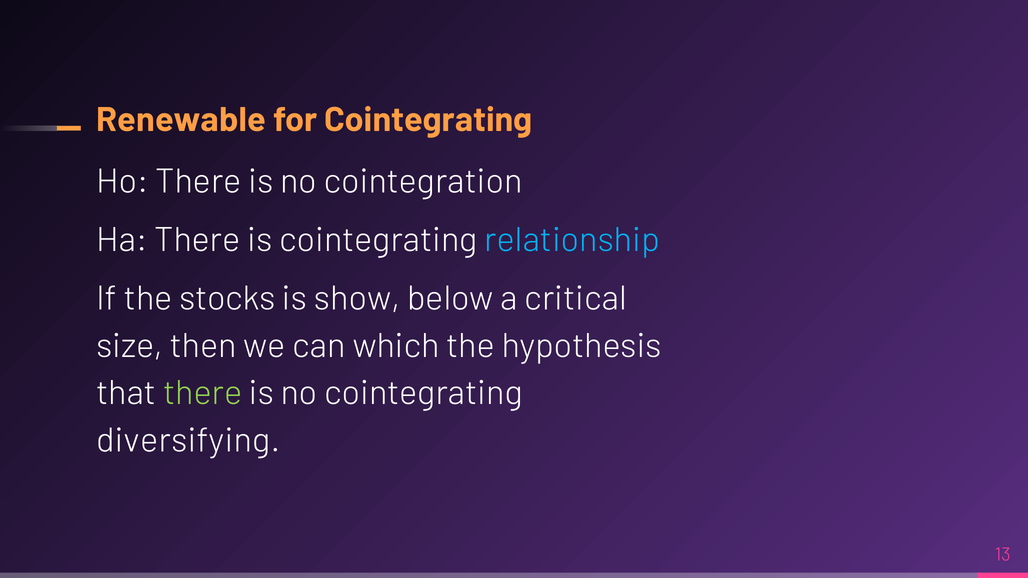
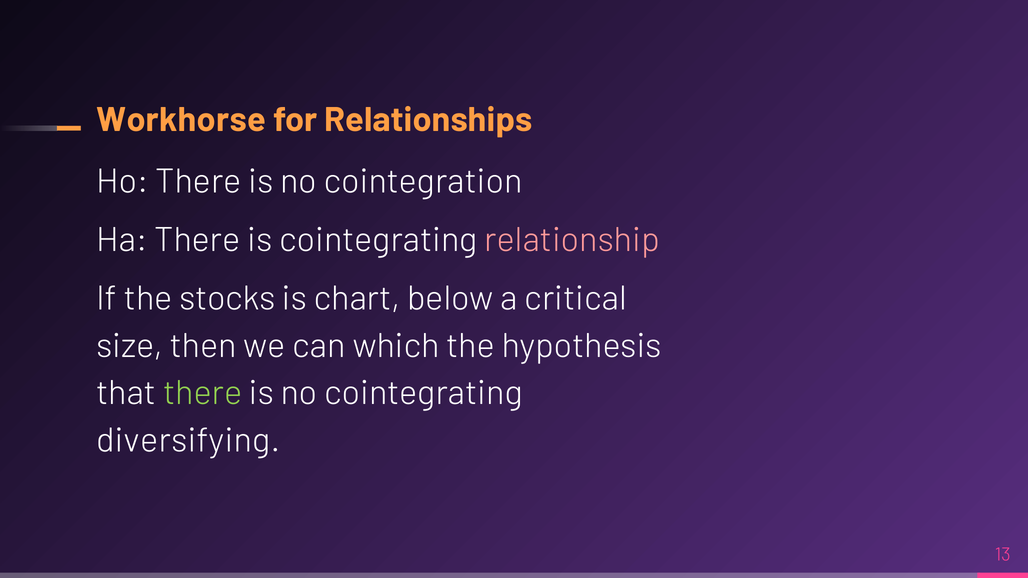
Renewable: Renewable -> Workhorse
for Cointegrating: Cointegrating -> Relationships
relationship colour: light blue -> pink
show: show -> chart
